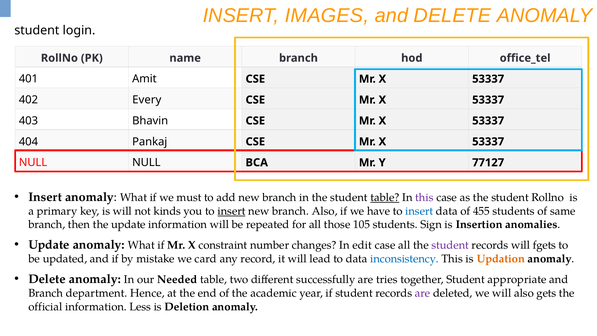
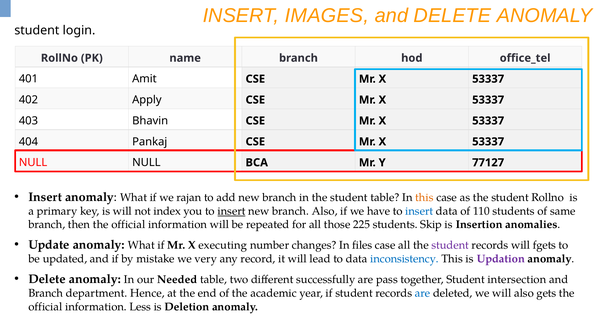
Every: Every -> Apply
must: must -> rajan
table at (385, 197) underline: present -> none
this at (424, 197) colour: purple -> orange
kinds: kinds -> index
455: 455 -> 110
then the update: update -> official
105: 105 -> 225
Sign: Sign -> Skip
constraint: constraint -> executing
edit: edit -> files
card: card -> very
Updation colour: orange -> purple
tries: tries -> pass
appropriate: appropriate -> intersection
are at (423, 293) colour: purple -> blue
